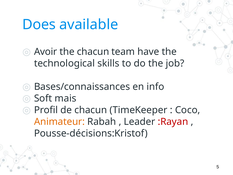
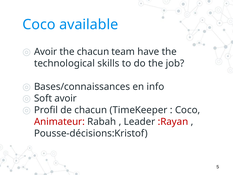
Does at (39, 24): Does -> Coco
Soft mais: mais -> avoir
Animateur colour: orange -> red
